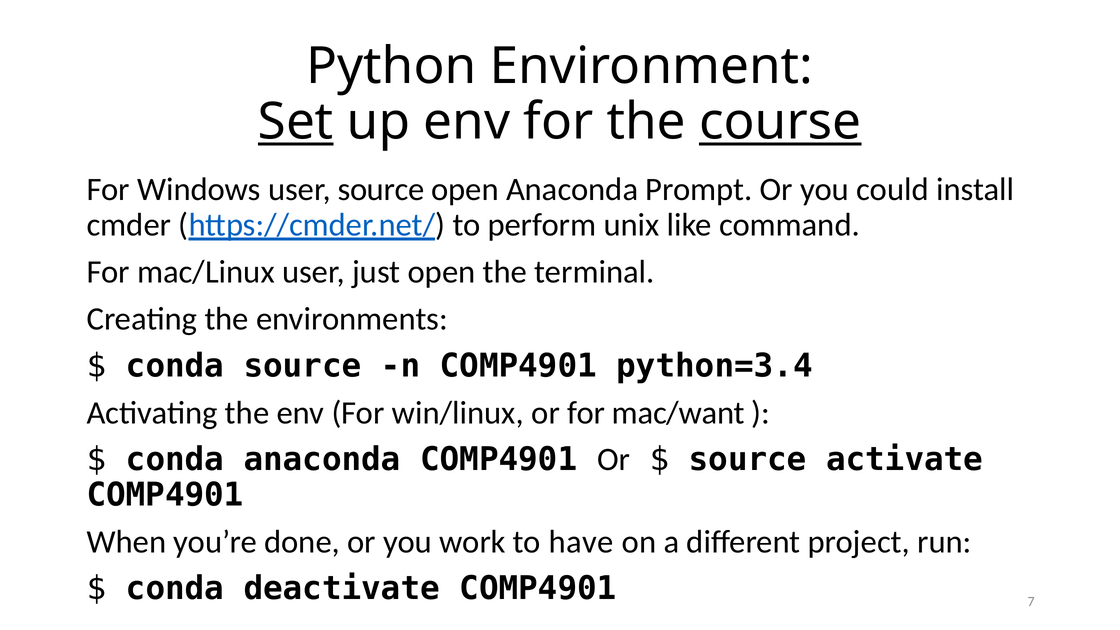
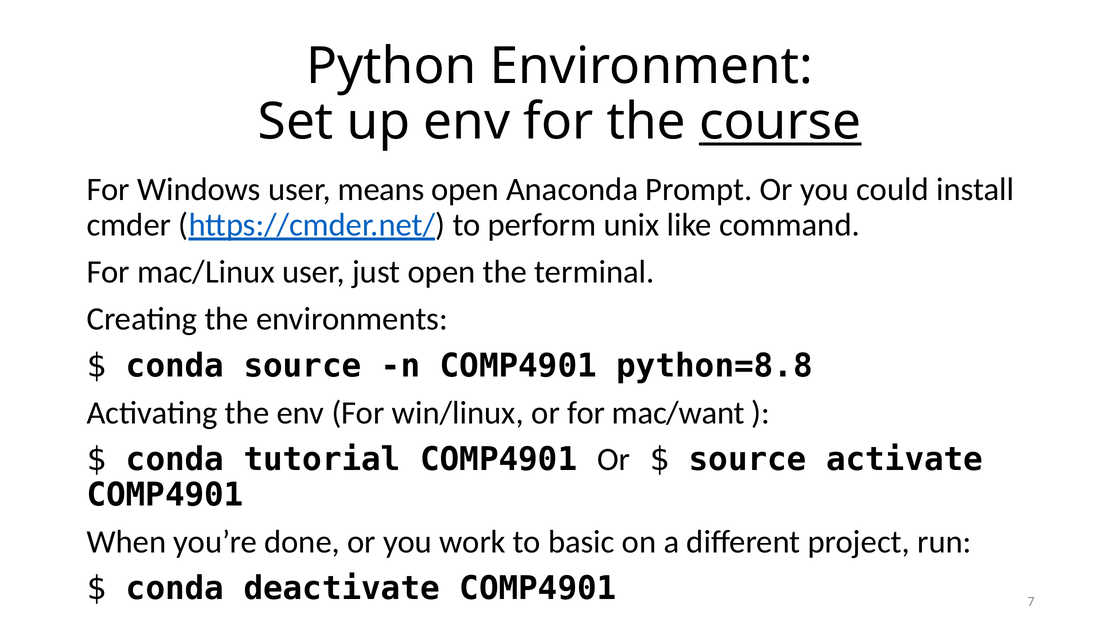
Set underline: present -> none
user source: source -> means
python=3.4: python=3.4 -> python=8.8
conda anaconda: anaconda -> tutorial
have: have -> basic
